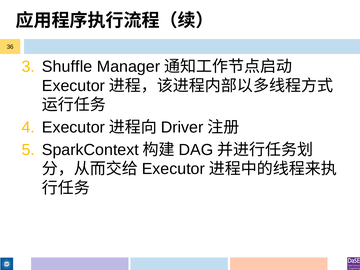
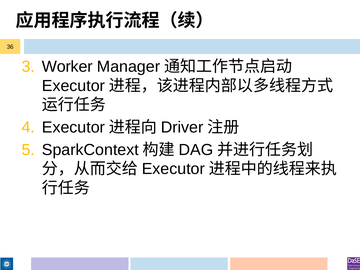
Shuffle: Shuffle -> Worker
